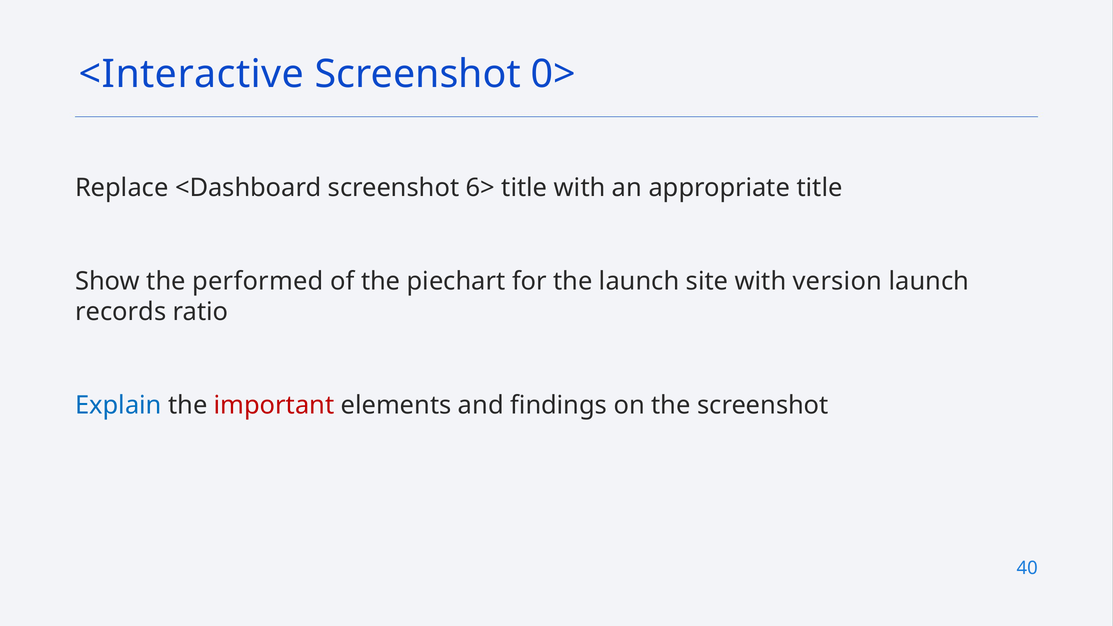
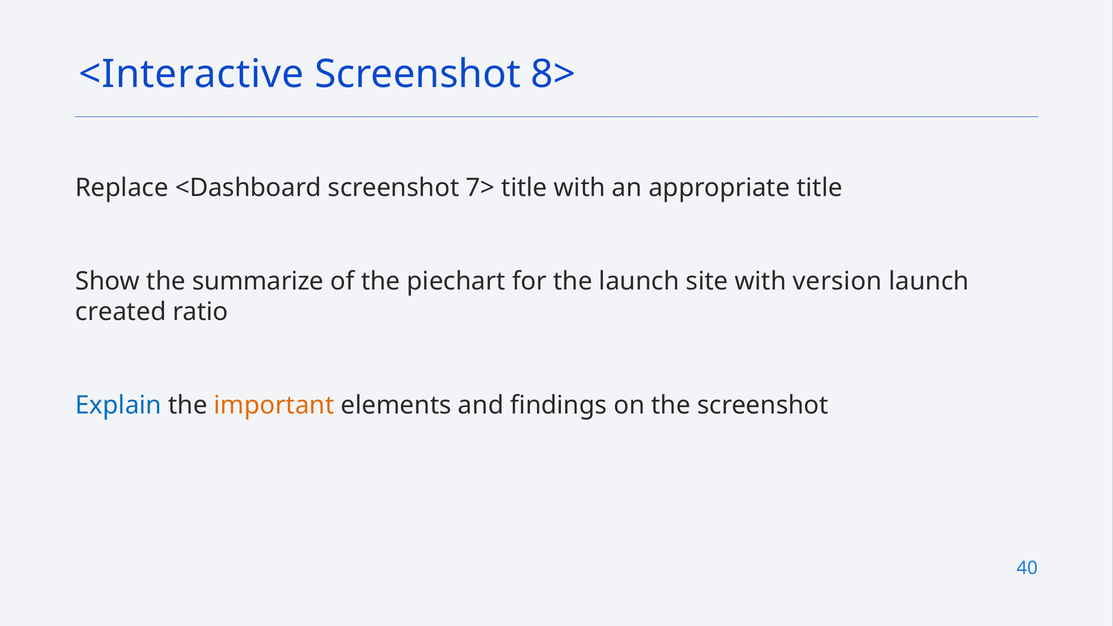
0>: 0> -> 8>
6>: 6> -> 7>
performed: performed -> summarize
records: records -> created
important colour: red -> orange
